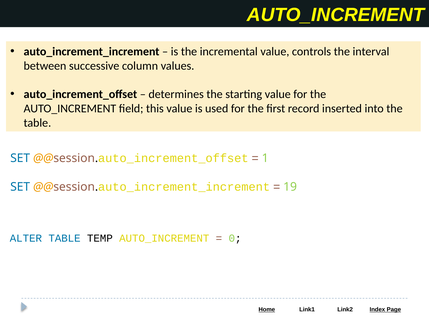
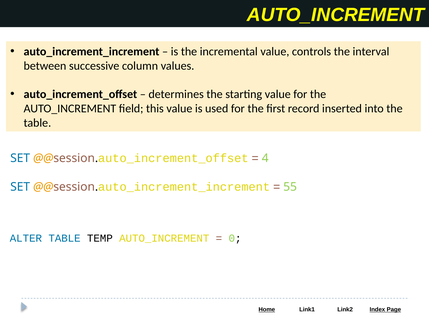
1: 1 -> 4
19: 19 -> 55
